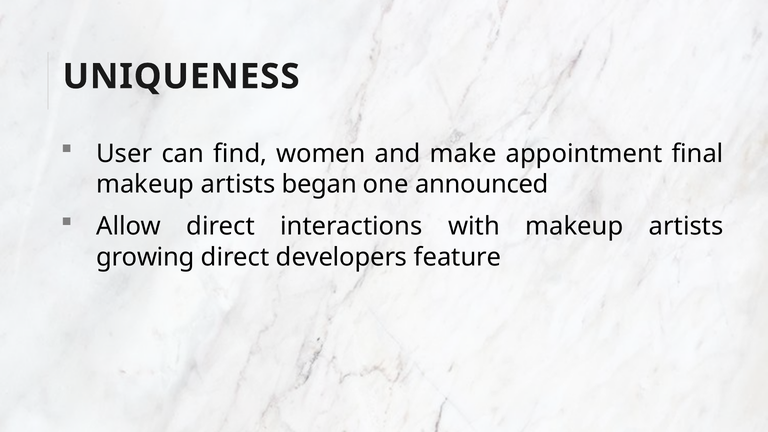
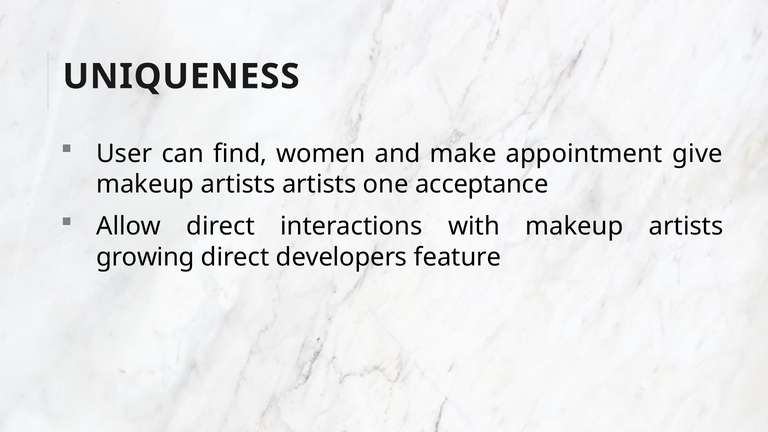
final: final -> give
artists began: began -> artists
announced: announced -> acceptance
